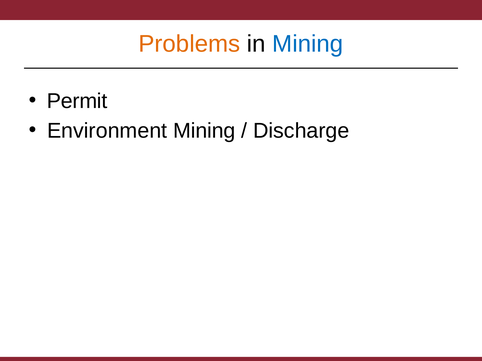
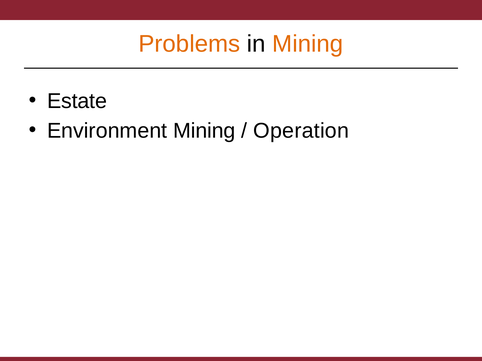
Mining at (308, 44) colour: blue -> orange
Permit: Permit -> Estate
Discharge: Discharge -> Operation
